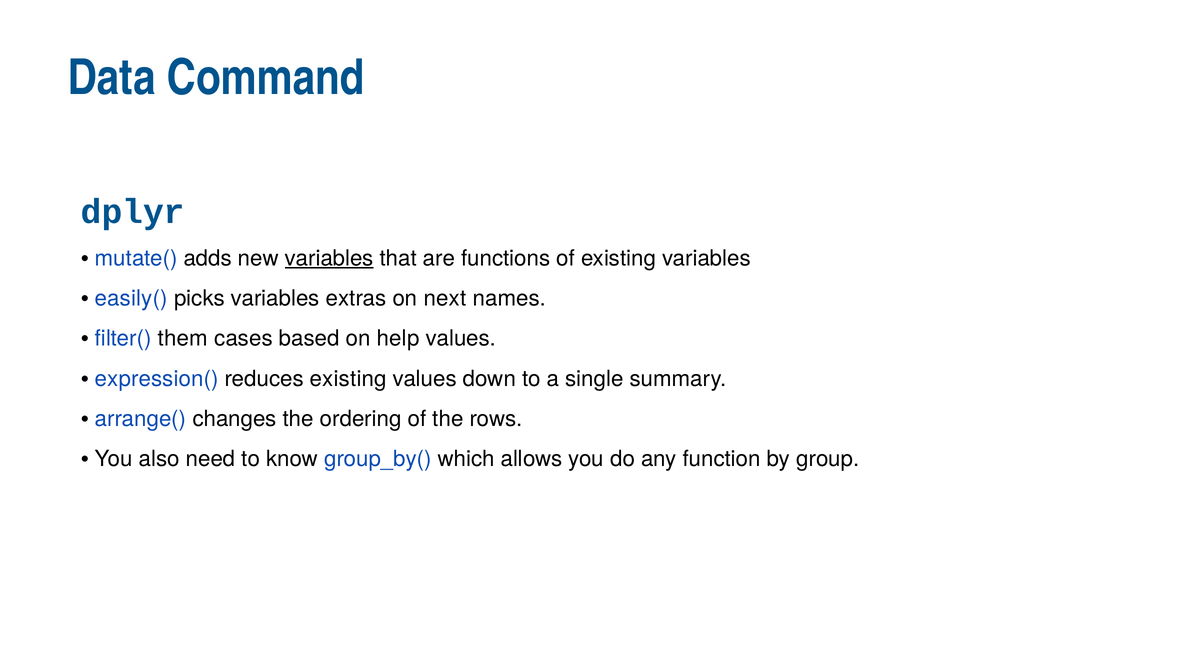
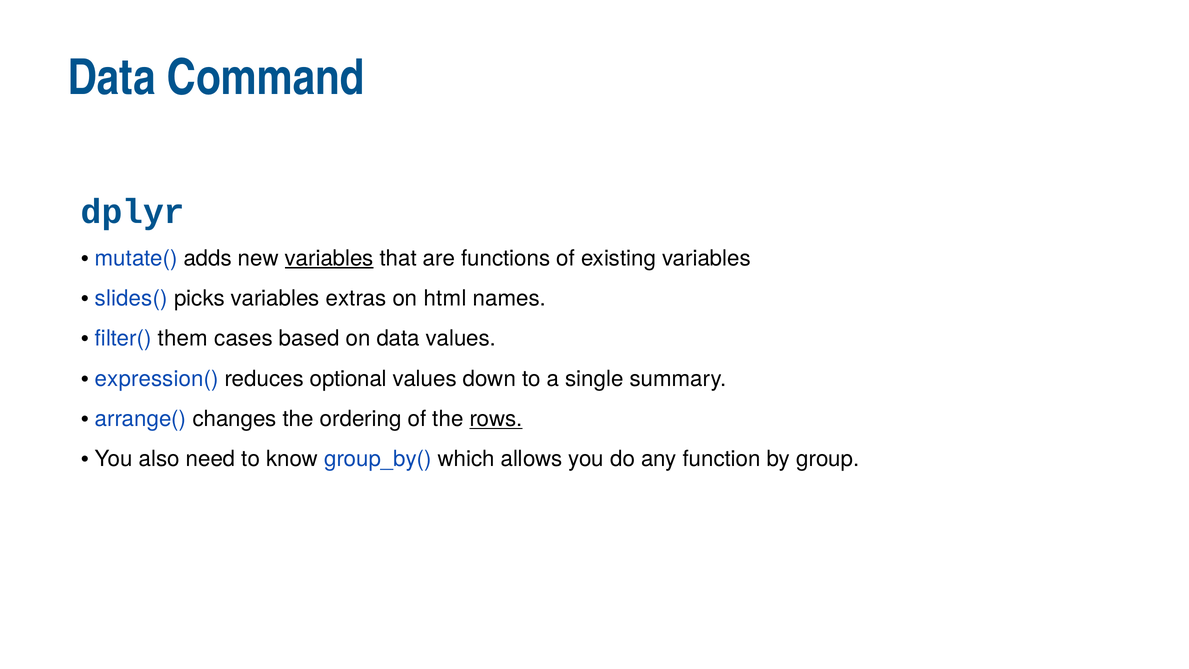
easily(: easily( -> slides(
next: next -> html
on help: help -> data
reduces existing: existing -> optional
rows underline: none -> present
